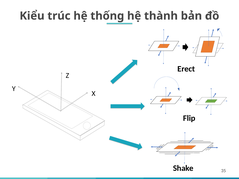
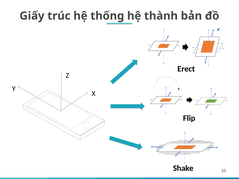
Kiểu: Kiểu -> Giấy
